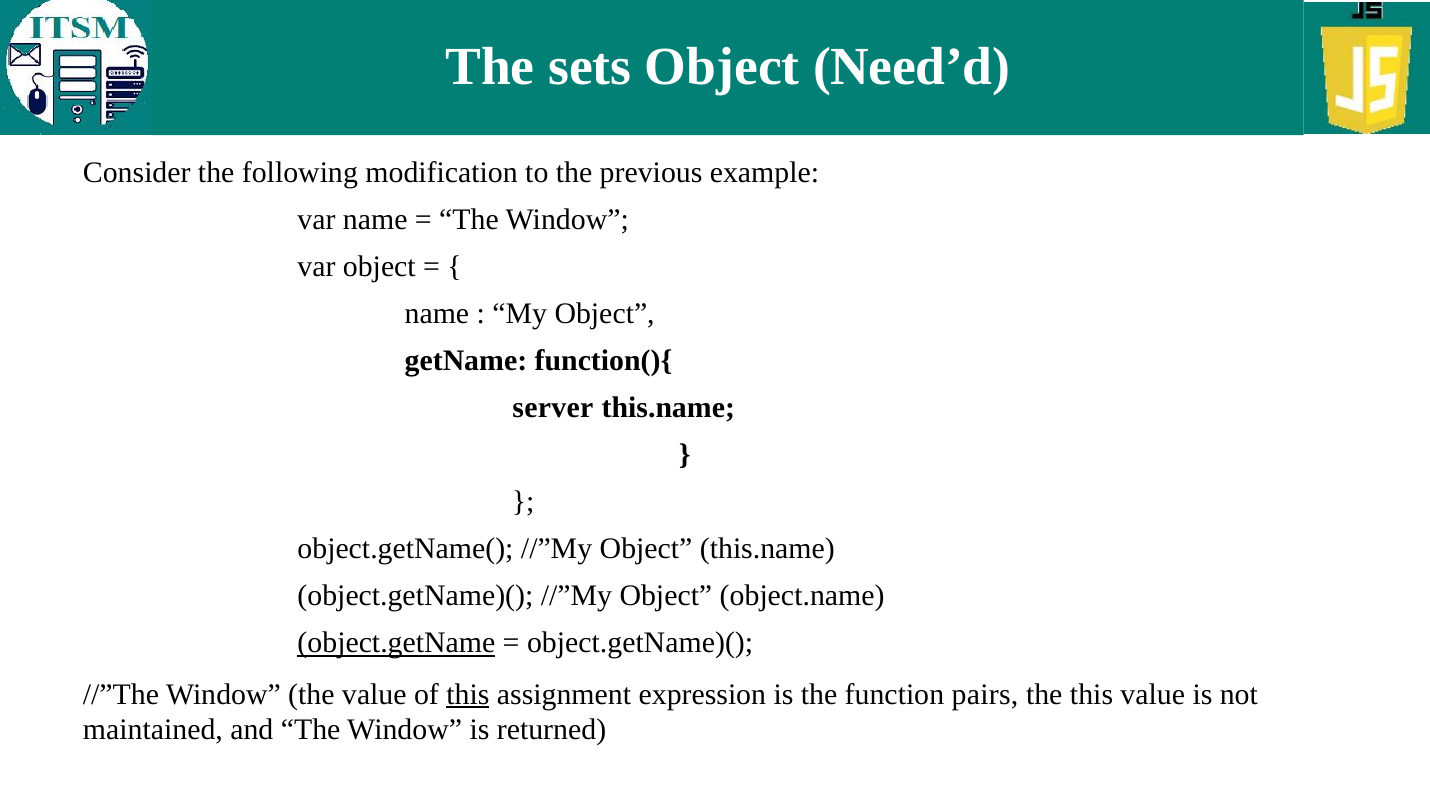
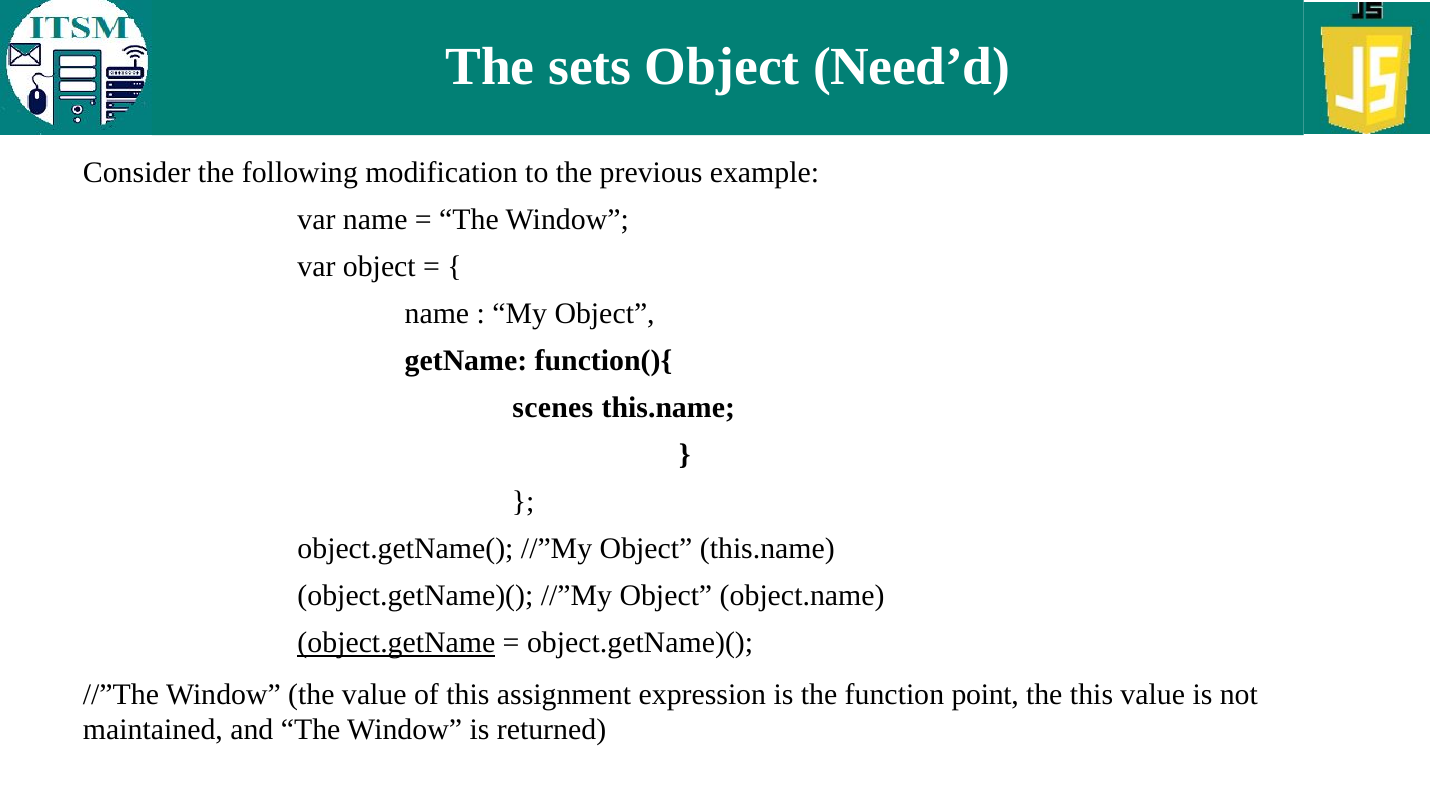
server: server -> scenes
this at (468, 695) underline: present -> none
pairs: pairs -> point
